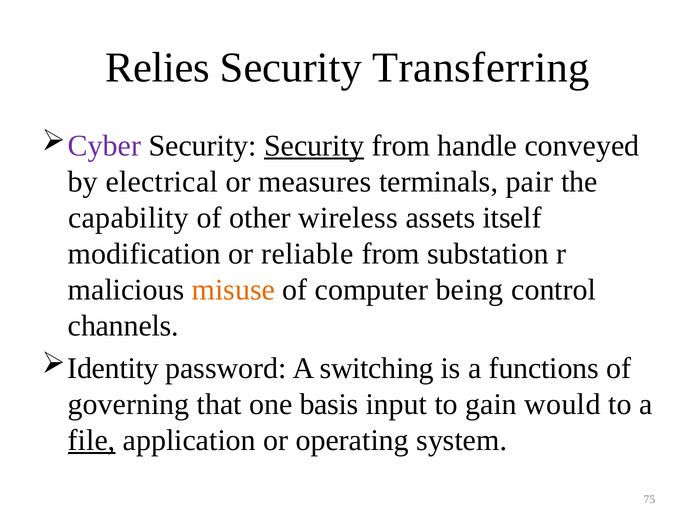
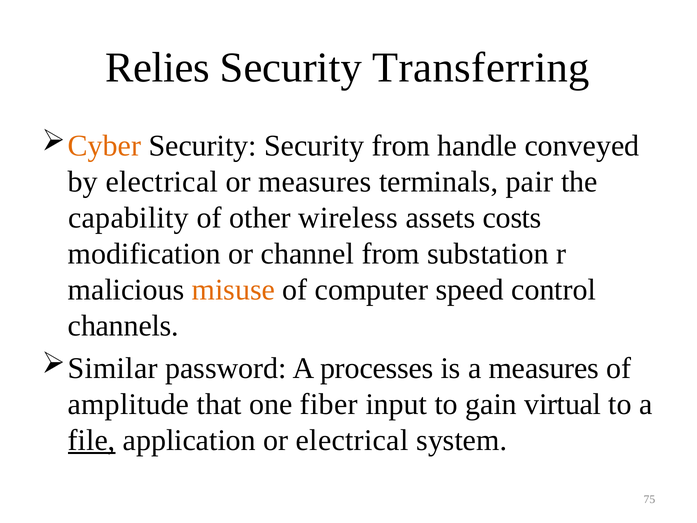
Cyber colour: purple -> orange
Security at (314, 146) underline: present -> none
itself: itself -> costs
reliable: reliable -> channel
being: being -> speed
Identity: Identity -> Similar
switching: switching -> processes
a functions: functions -> measures
governing: governing -> amplitude
basis: basis -> fiber
would: would -> virtual
or operating: operating -> electrical
